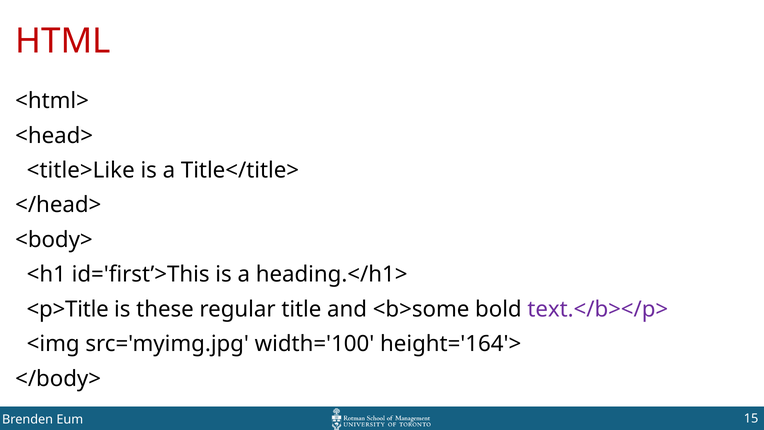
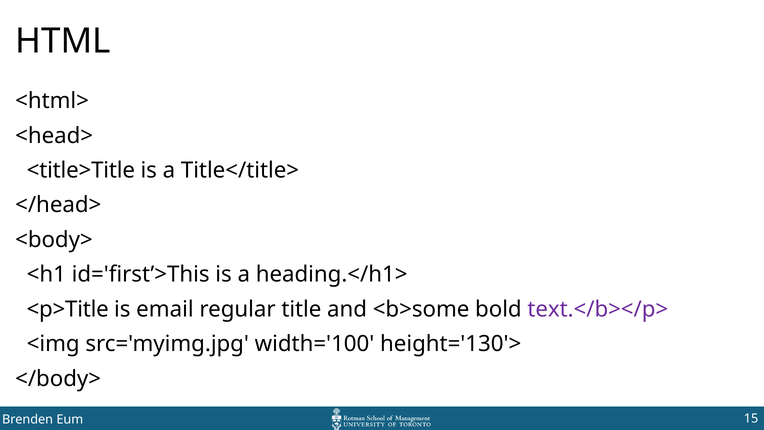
HTML colour: red -> black
<title>Like: <title>Like -> <title>Title
these: these -> email
height='164'>: height='164'> -> height='130'>
